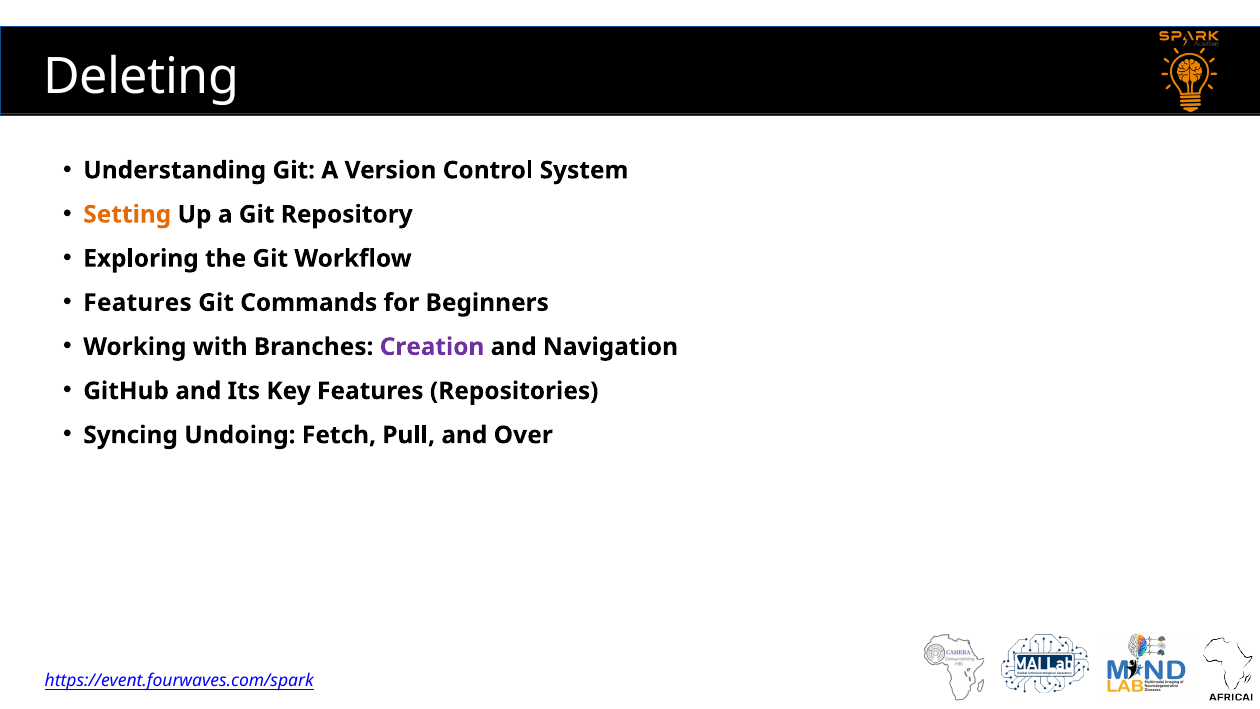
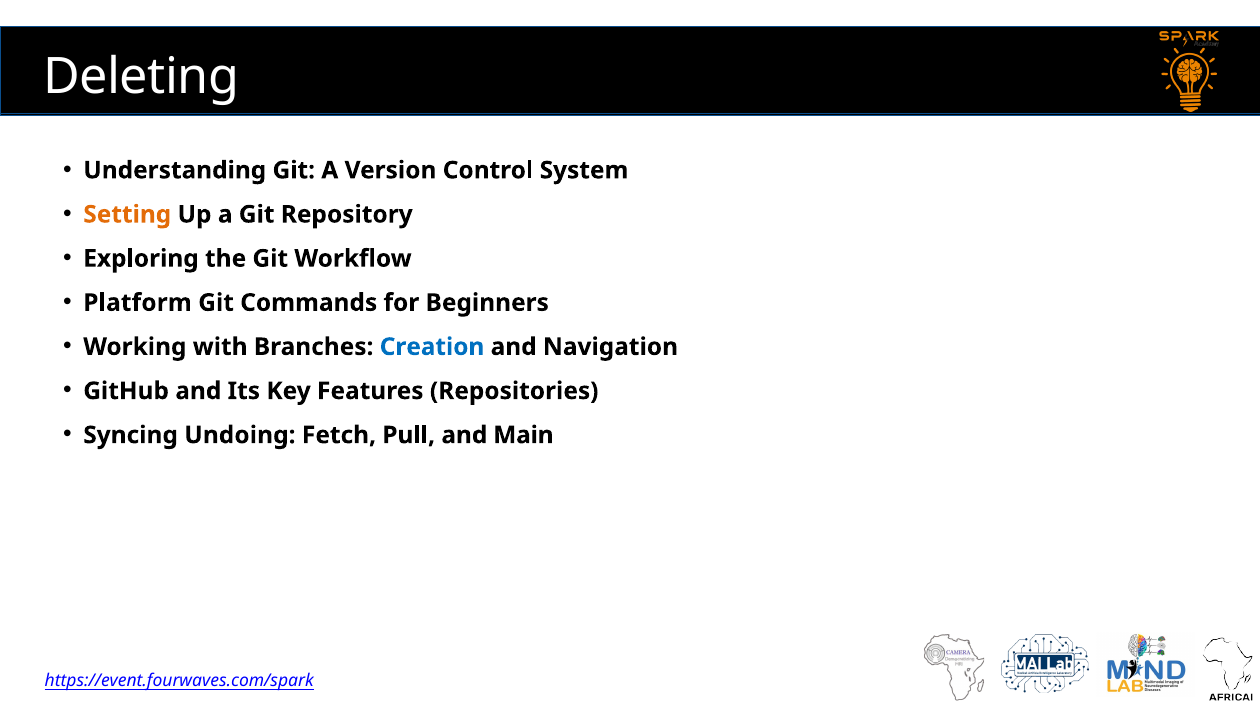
Features at (137, 303): Features -> Platform
Creation colour: purple -> blue
Over: Over -> Main
